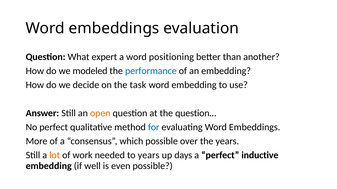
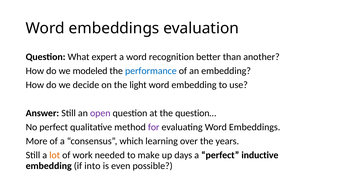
positioning: positioning -> recognition
task: task -> light
open colour: orange -> purple
for colour: blue -> purple
which possible: possible -> learning
to years: years -> make
well: well -> into
